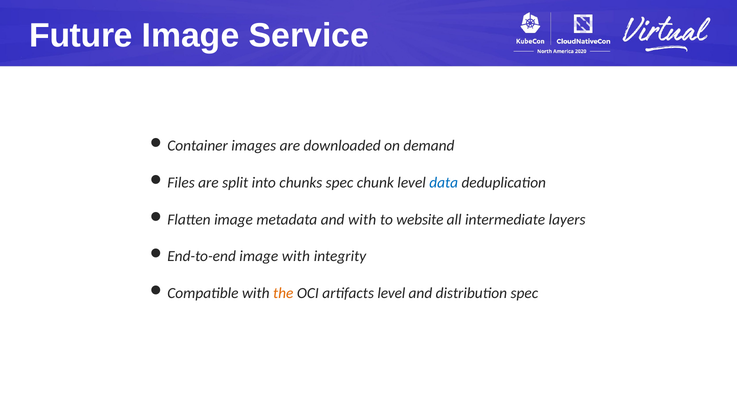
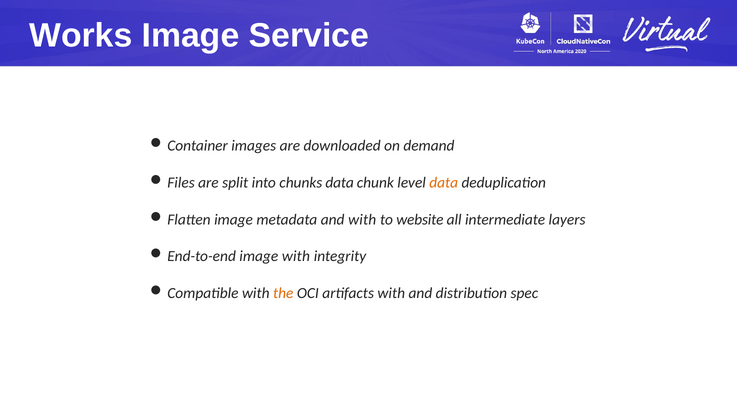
Future: Future -> Works
chunks spec: spec -> data
data at (444, 182) colour: blue -> orange
artifacts level: level -> with
